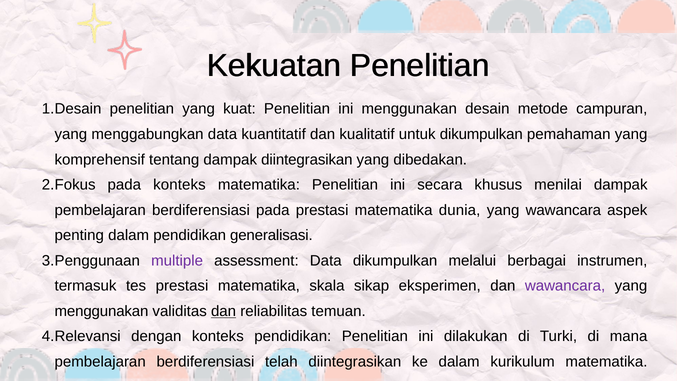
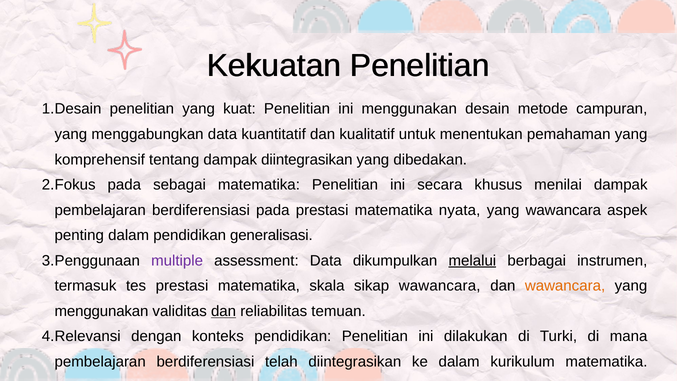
untuk dikumpulkan: dikumpulkan -> menentukan
pada konteks: konteks -> sebagai
matematika dunia: dunia -> nyata
melalui underline: none -> present
sikap eksperimen: eksperimen -> wawancara
wawancara at (565, 286) colour: purple -> orange
